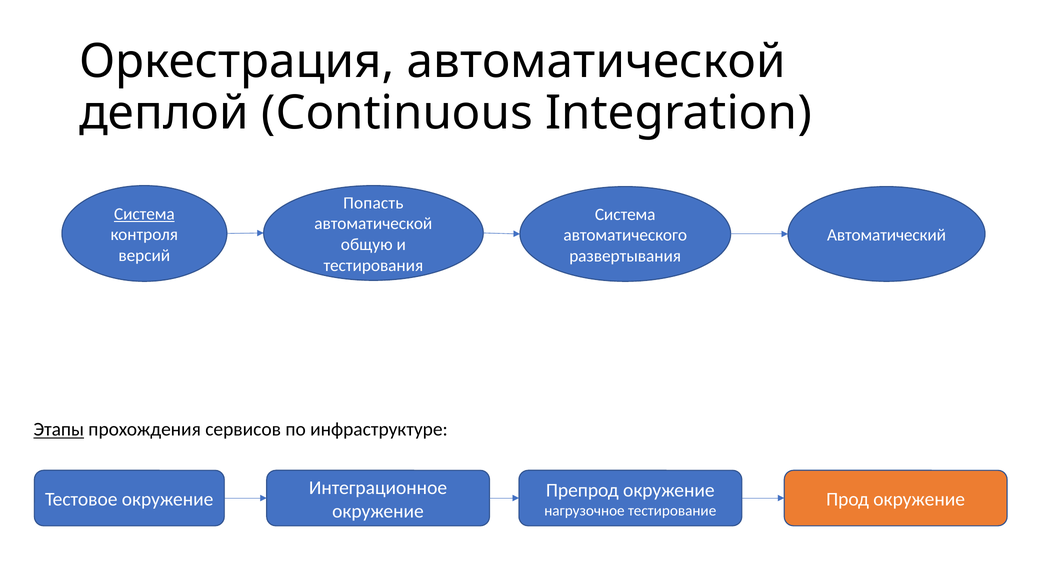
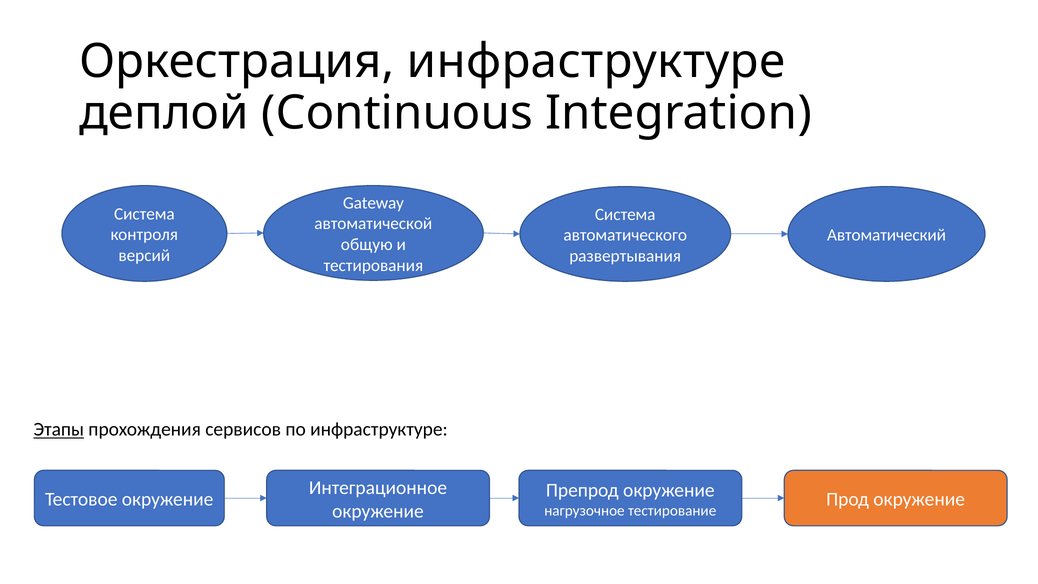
Оркестрация автоматической: автоматической -> инфраструктуре
Попасть: Попасть -> Gateway
Система at (144, 214) underline: present -> none
